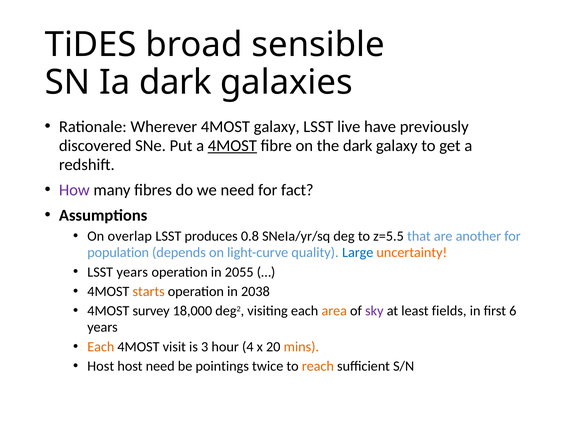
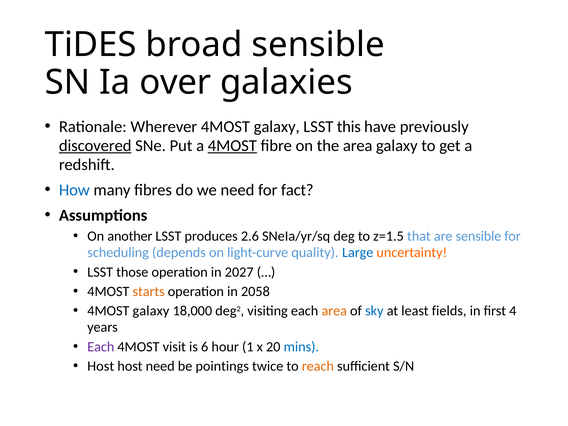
Ia dark: dark -> over
live: live -> this
discovered underline: none -> present
the dark: dark -> area
How colour: purple -> blue
overlap: overlap -> another
0.8: 0.8 -> 2.6
z=5.5: z=5.5 -> z=1.5
are another: another -> sensible
population: population -> scheduling
LSST years: years -> those
2055: 2055 -> 2027
2038: 2038 -> 2058
survey at (151, 311): survey -> galaxy
sky colour: purple -> blue
6: 6 -> 4
Each at (101, 347) colour: orange -> purple
3: 3 -> 6
4: 4 -> 1
mins colour: orange -> blue
